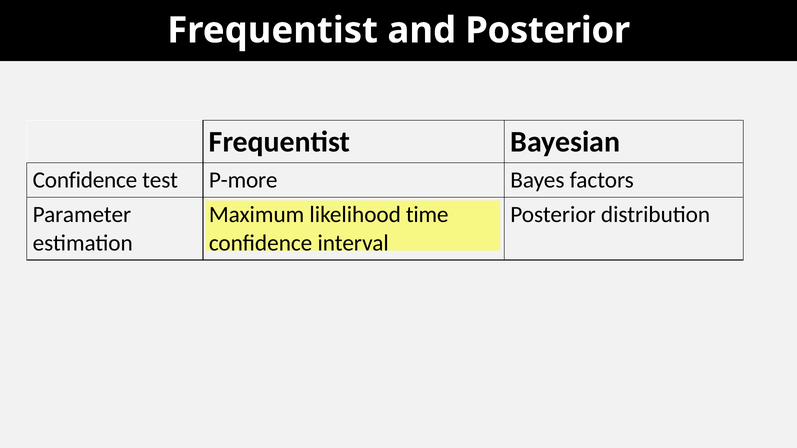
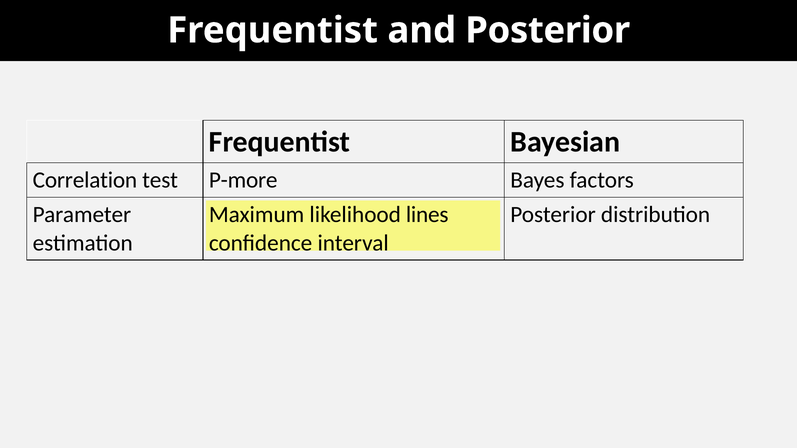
Confidence at (85, 180): Confidence -> Correlation
time: time -> lines
